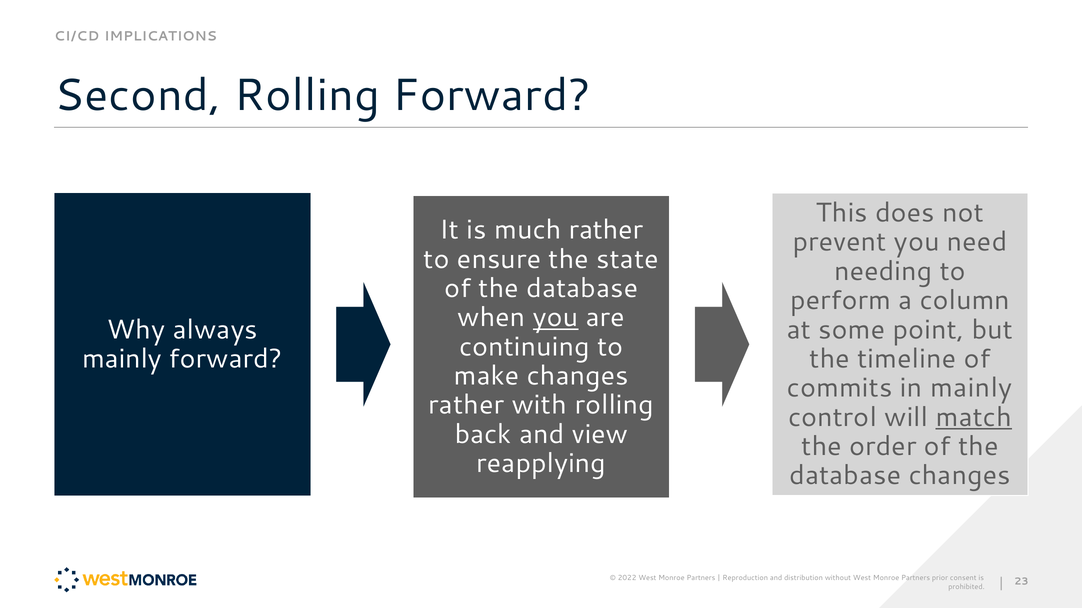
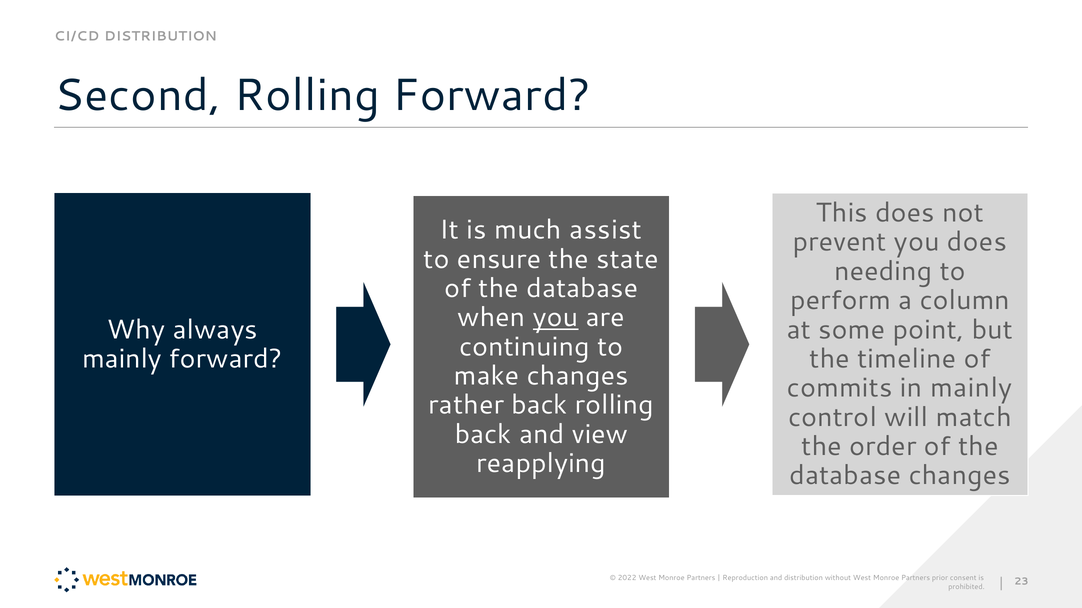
CI/CD IMPLICATIONS: IMPLICATIONS -> DISTRIBUTION
much rather: rather -> assist
you need: need -> does
rather with: with -> back
match underline: present -> none
